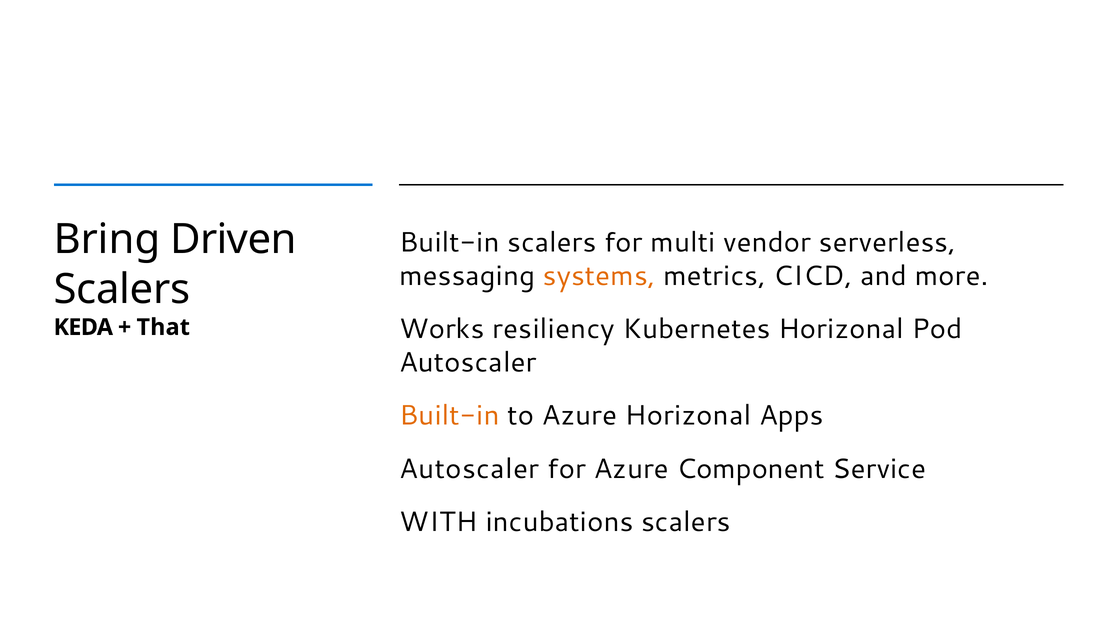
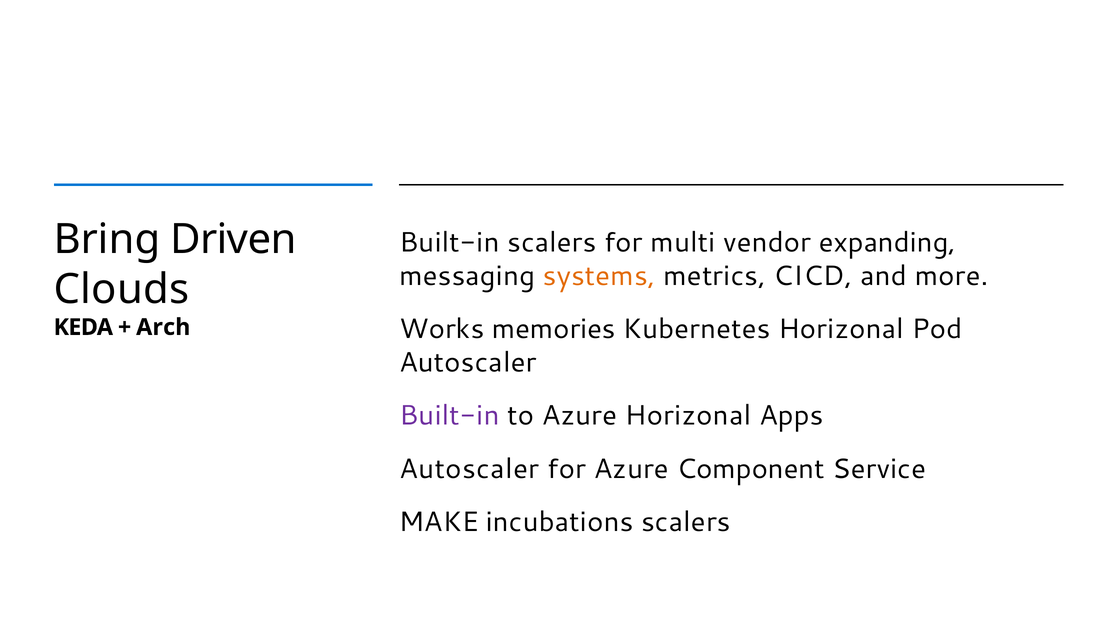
serverless: serverless -> expanding
Scalers at (122, 290): Scalers -> Clouds
resiliency: resiliency -> memories
That: That -> Arch
Built-in at (449, 416) colour: orange -> purple
WITH: WITH -> MAKE
